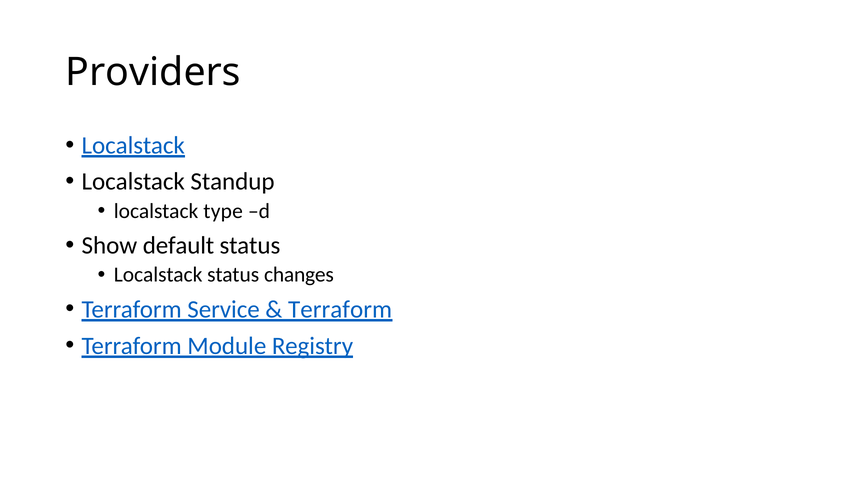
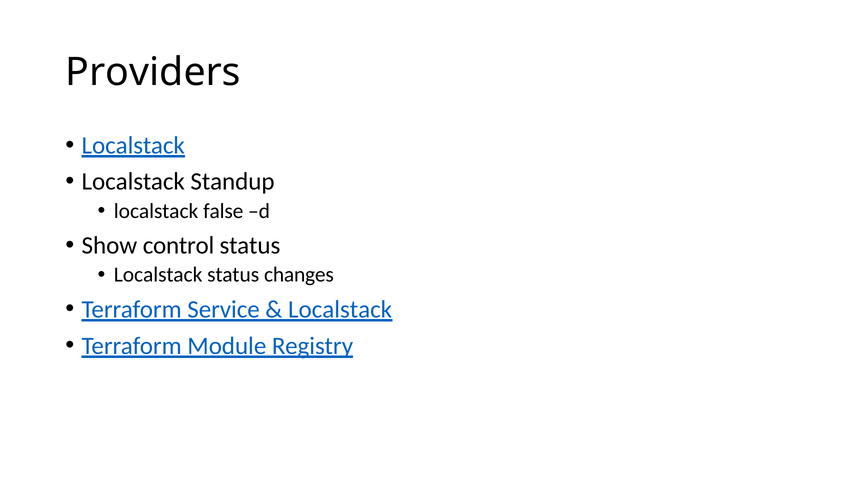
type: type -> false
default: default -> control
Terraform at (340, 309): Terraform -> Localstack
